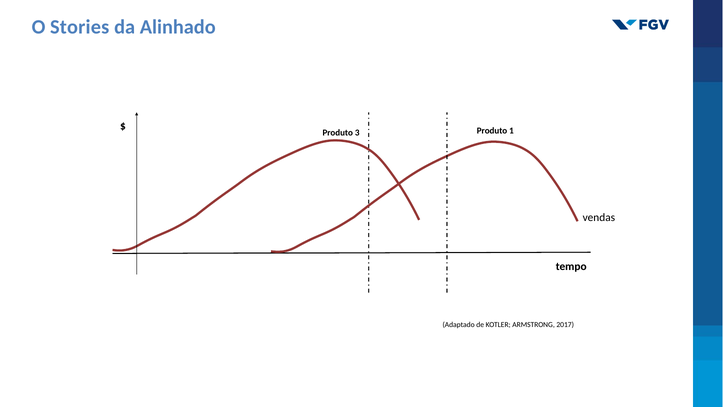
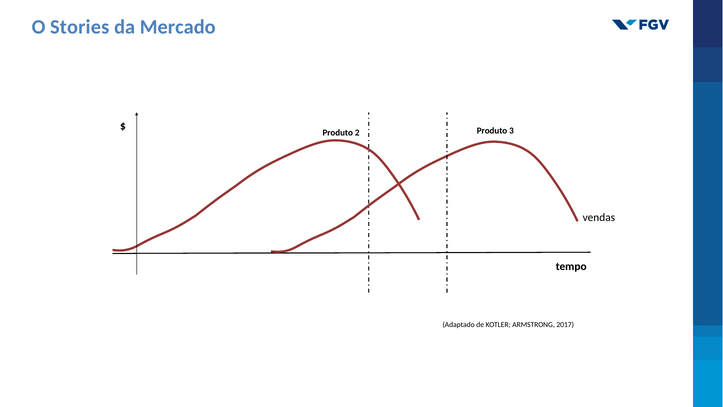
Alinhado: Alinhado -> Mercado
3: 3 -> 2
1: 1 -> 3
